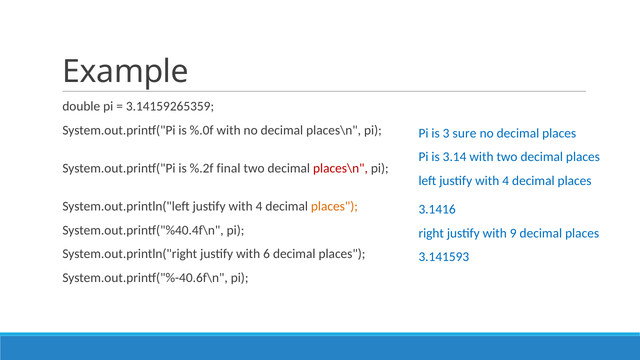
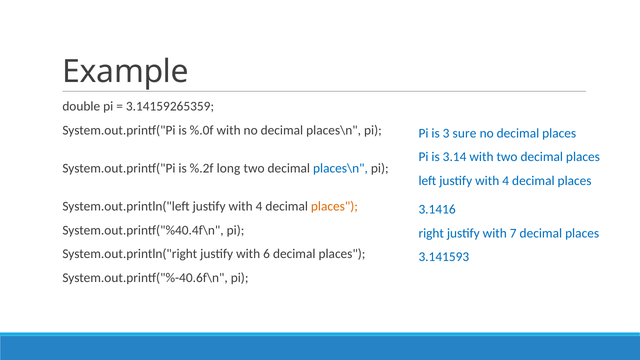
final: final -> long
places\n at (340, 168) colour: red -> blue
9: 9 -> 7
